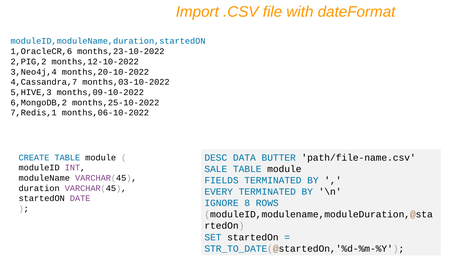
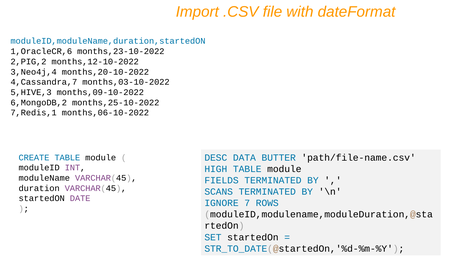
SALE: SALE -> HIGH
EVERY: EVERY -> SCANS
8: 8 -> 7
